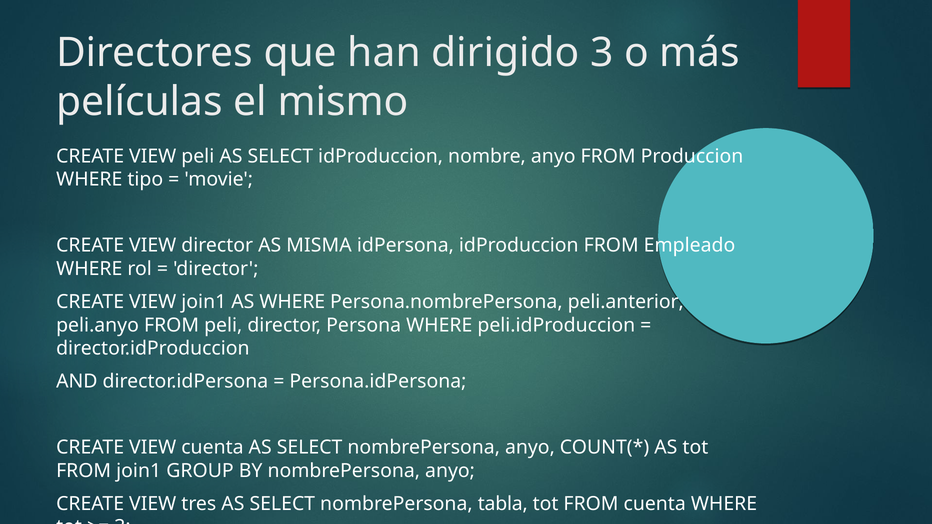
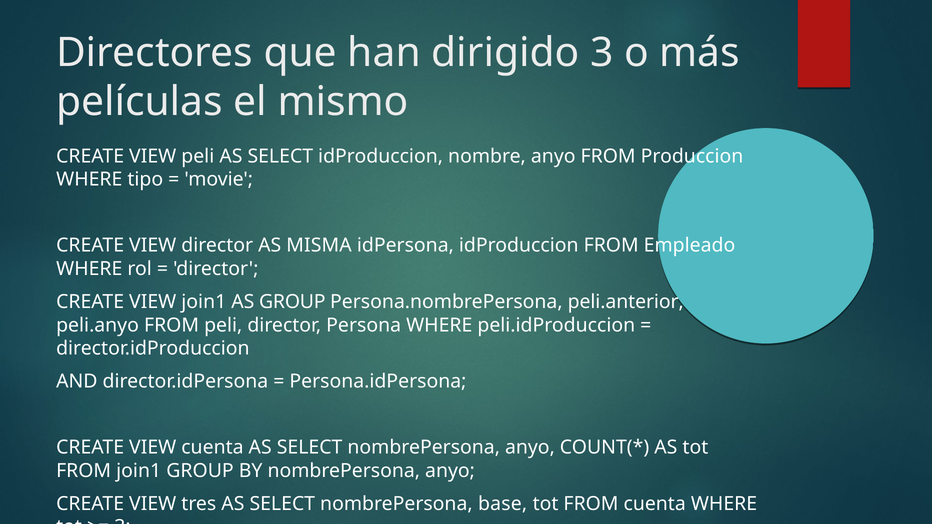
AS WHERE: WHERE -> GROUP
tabla: tabla -> base
